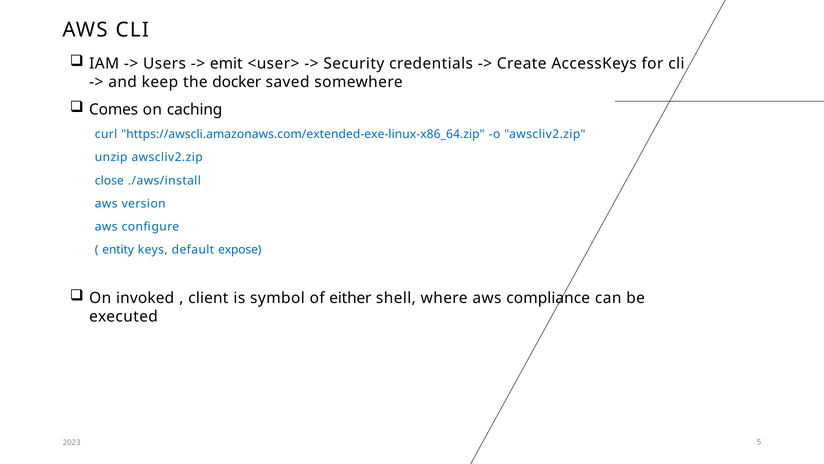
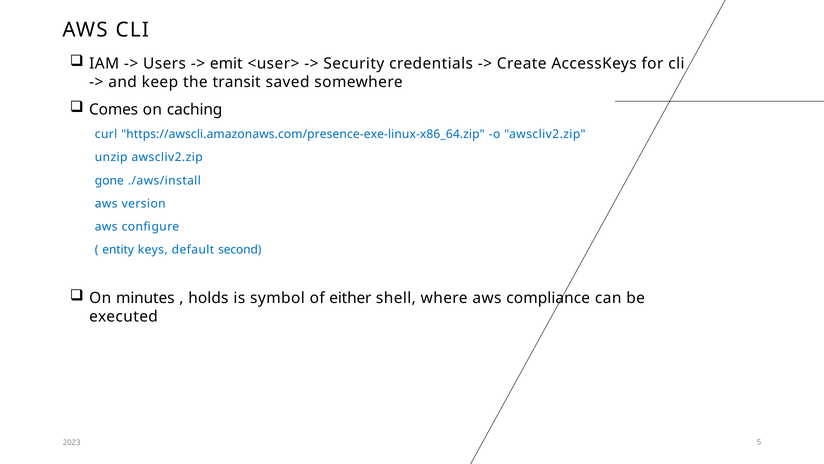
docker: docker -> transit
https://awscli.amazonaws.com/extended-exe-linux-x86_64.zip: https://awscli.amazonaws.com/extended-exe-linux-x86_64.zip -> https://awscli.amazonaws.com/presence-exe-linux-x86_64.zip
close: close -> gone
expose: expose -> second
invoked: invoked -> minutes
client: client -> holds
